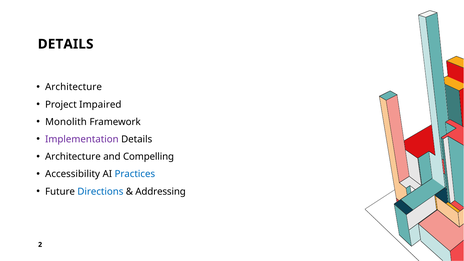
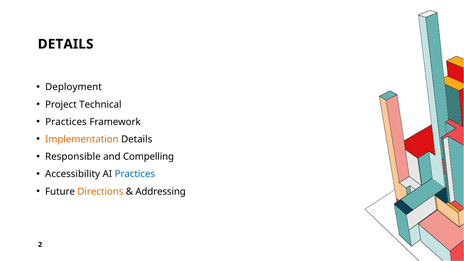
Architecture at (74, 87): Architecture -> Deployment
Impaired: Impaired -> Technical
Monolith at (66, 122): Monolith -> Practices
Implementation colour: purple -> orange
Architecture at (73, 157): Architecture -> Responsible
Directions colour: blue -> orange
